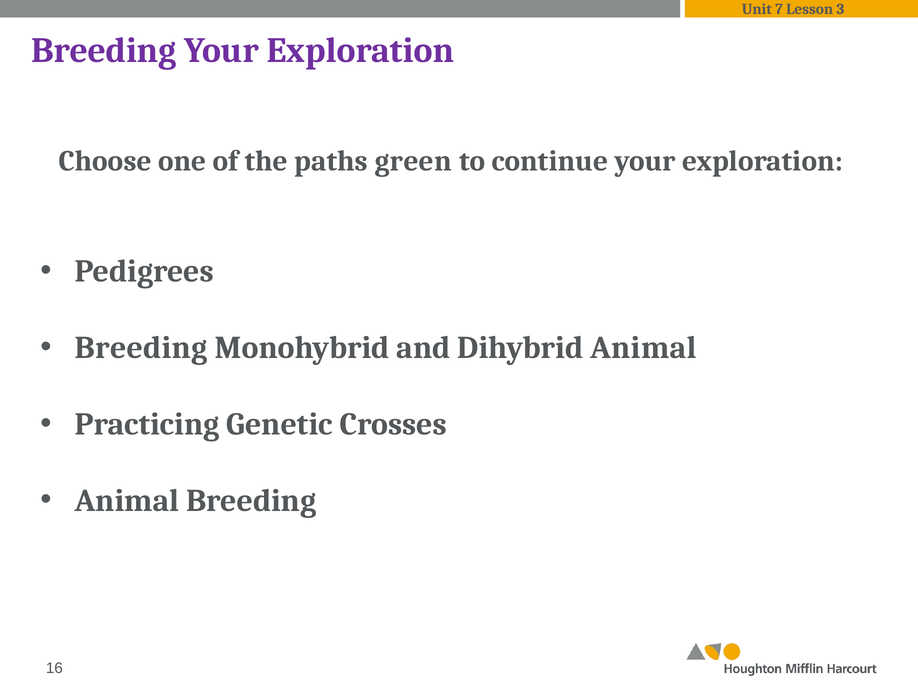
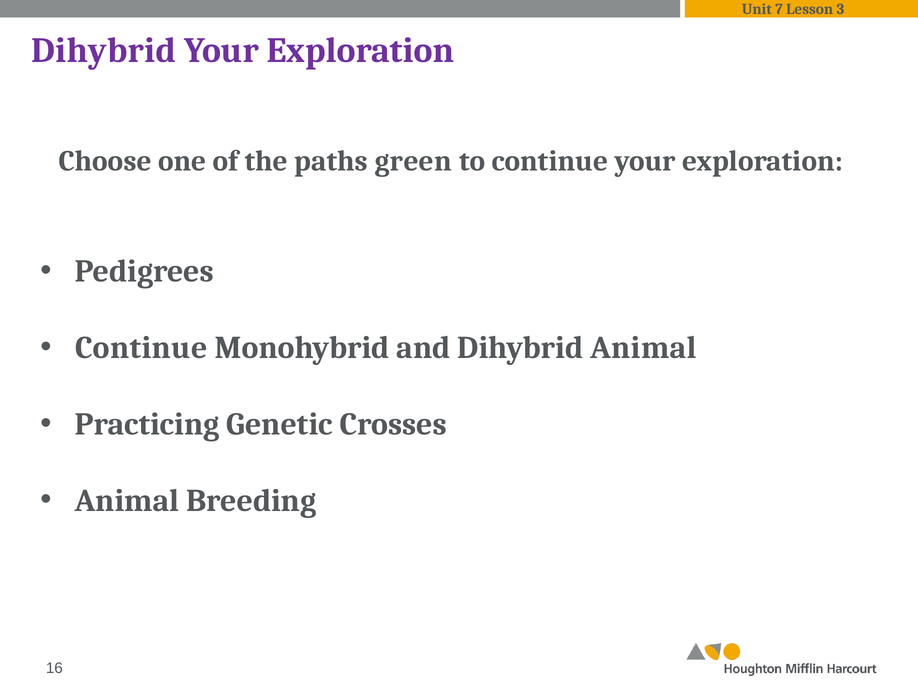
Breeding at (104, 50): Breeding -> Dihybrid
Breeding at (141, 348): Breeding -> Continue
